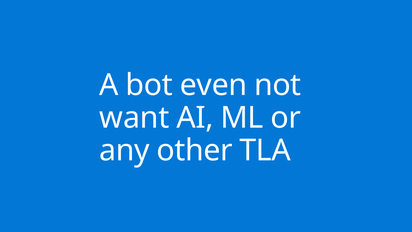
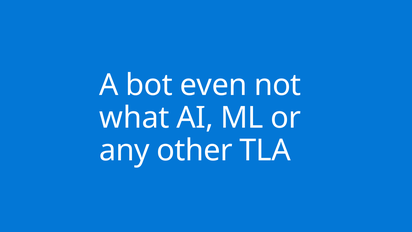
want: want -> what
